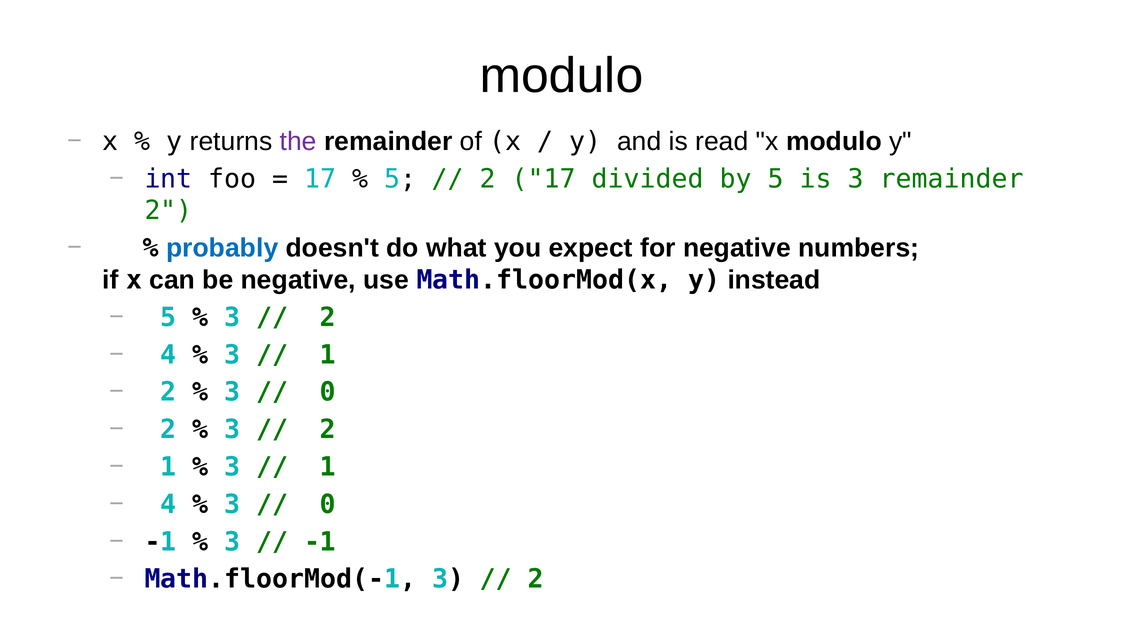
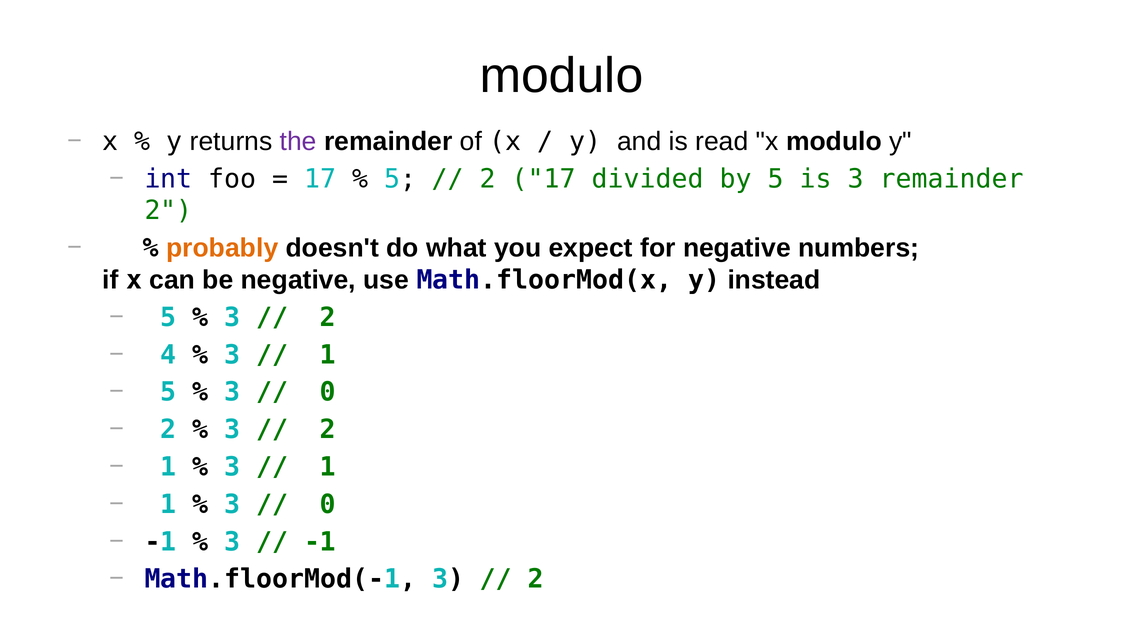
probably colour: blue -> orange
2 at (168, 393): 2 -> 5
4 at (168, 505): 4 -> 1
